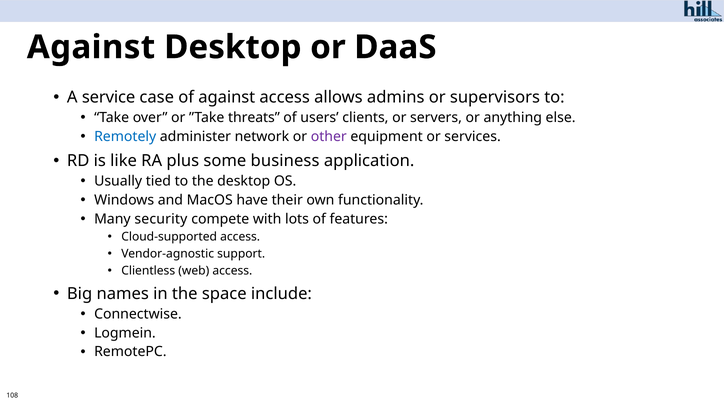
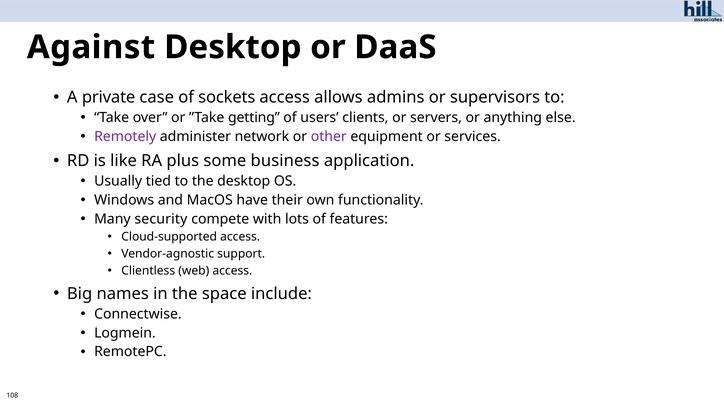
service: service -> private
of against: against -> sockets
threats: threats -> getting
Remotely colour: blue -> purple
